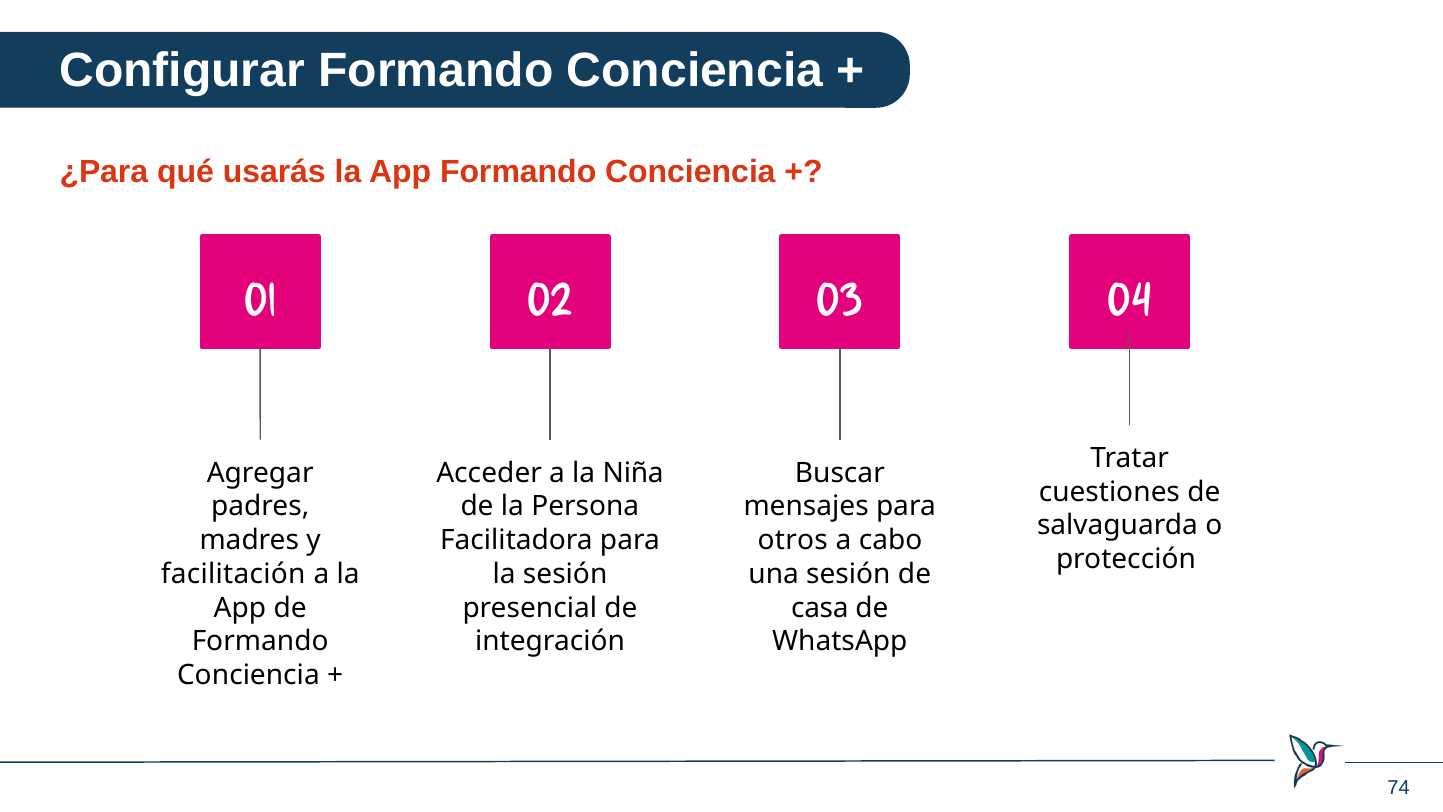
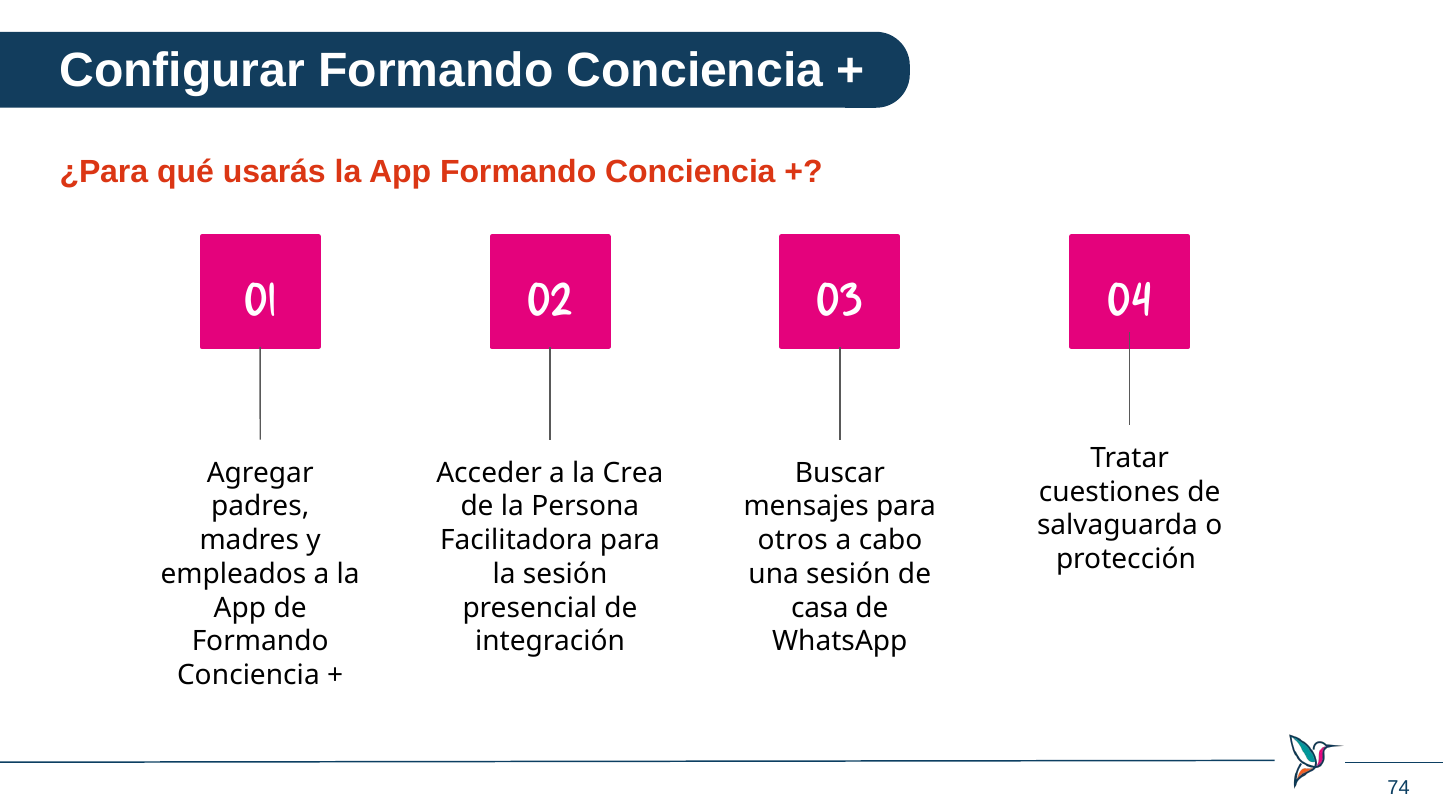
Niña: Niña -> Crea
facilitación: facilitación -> empleados
